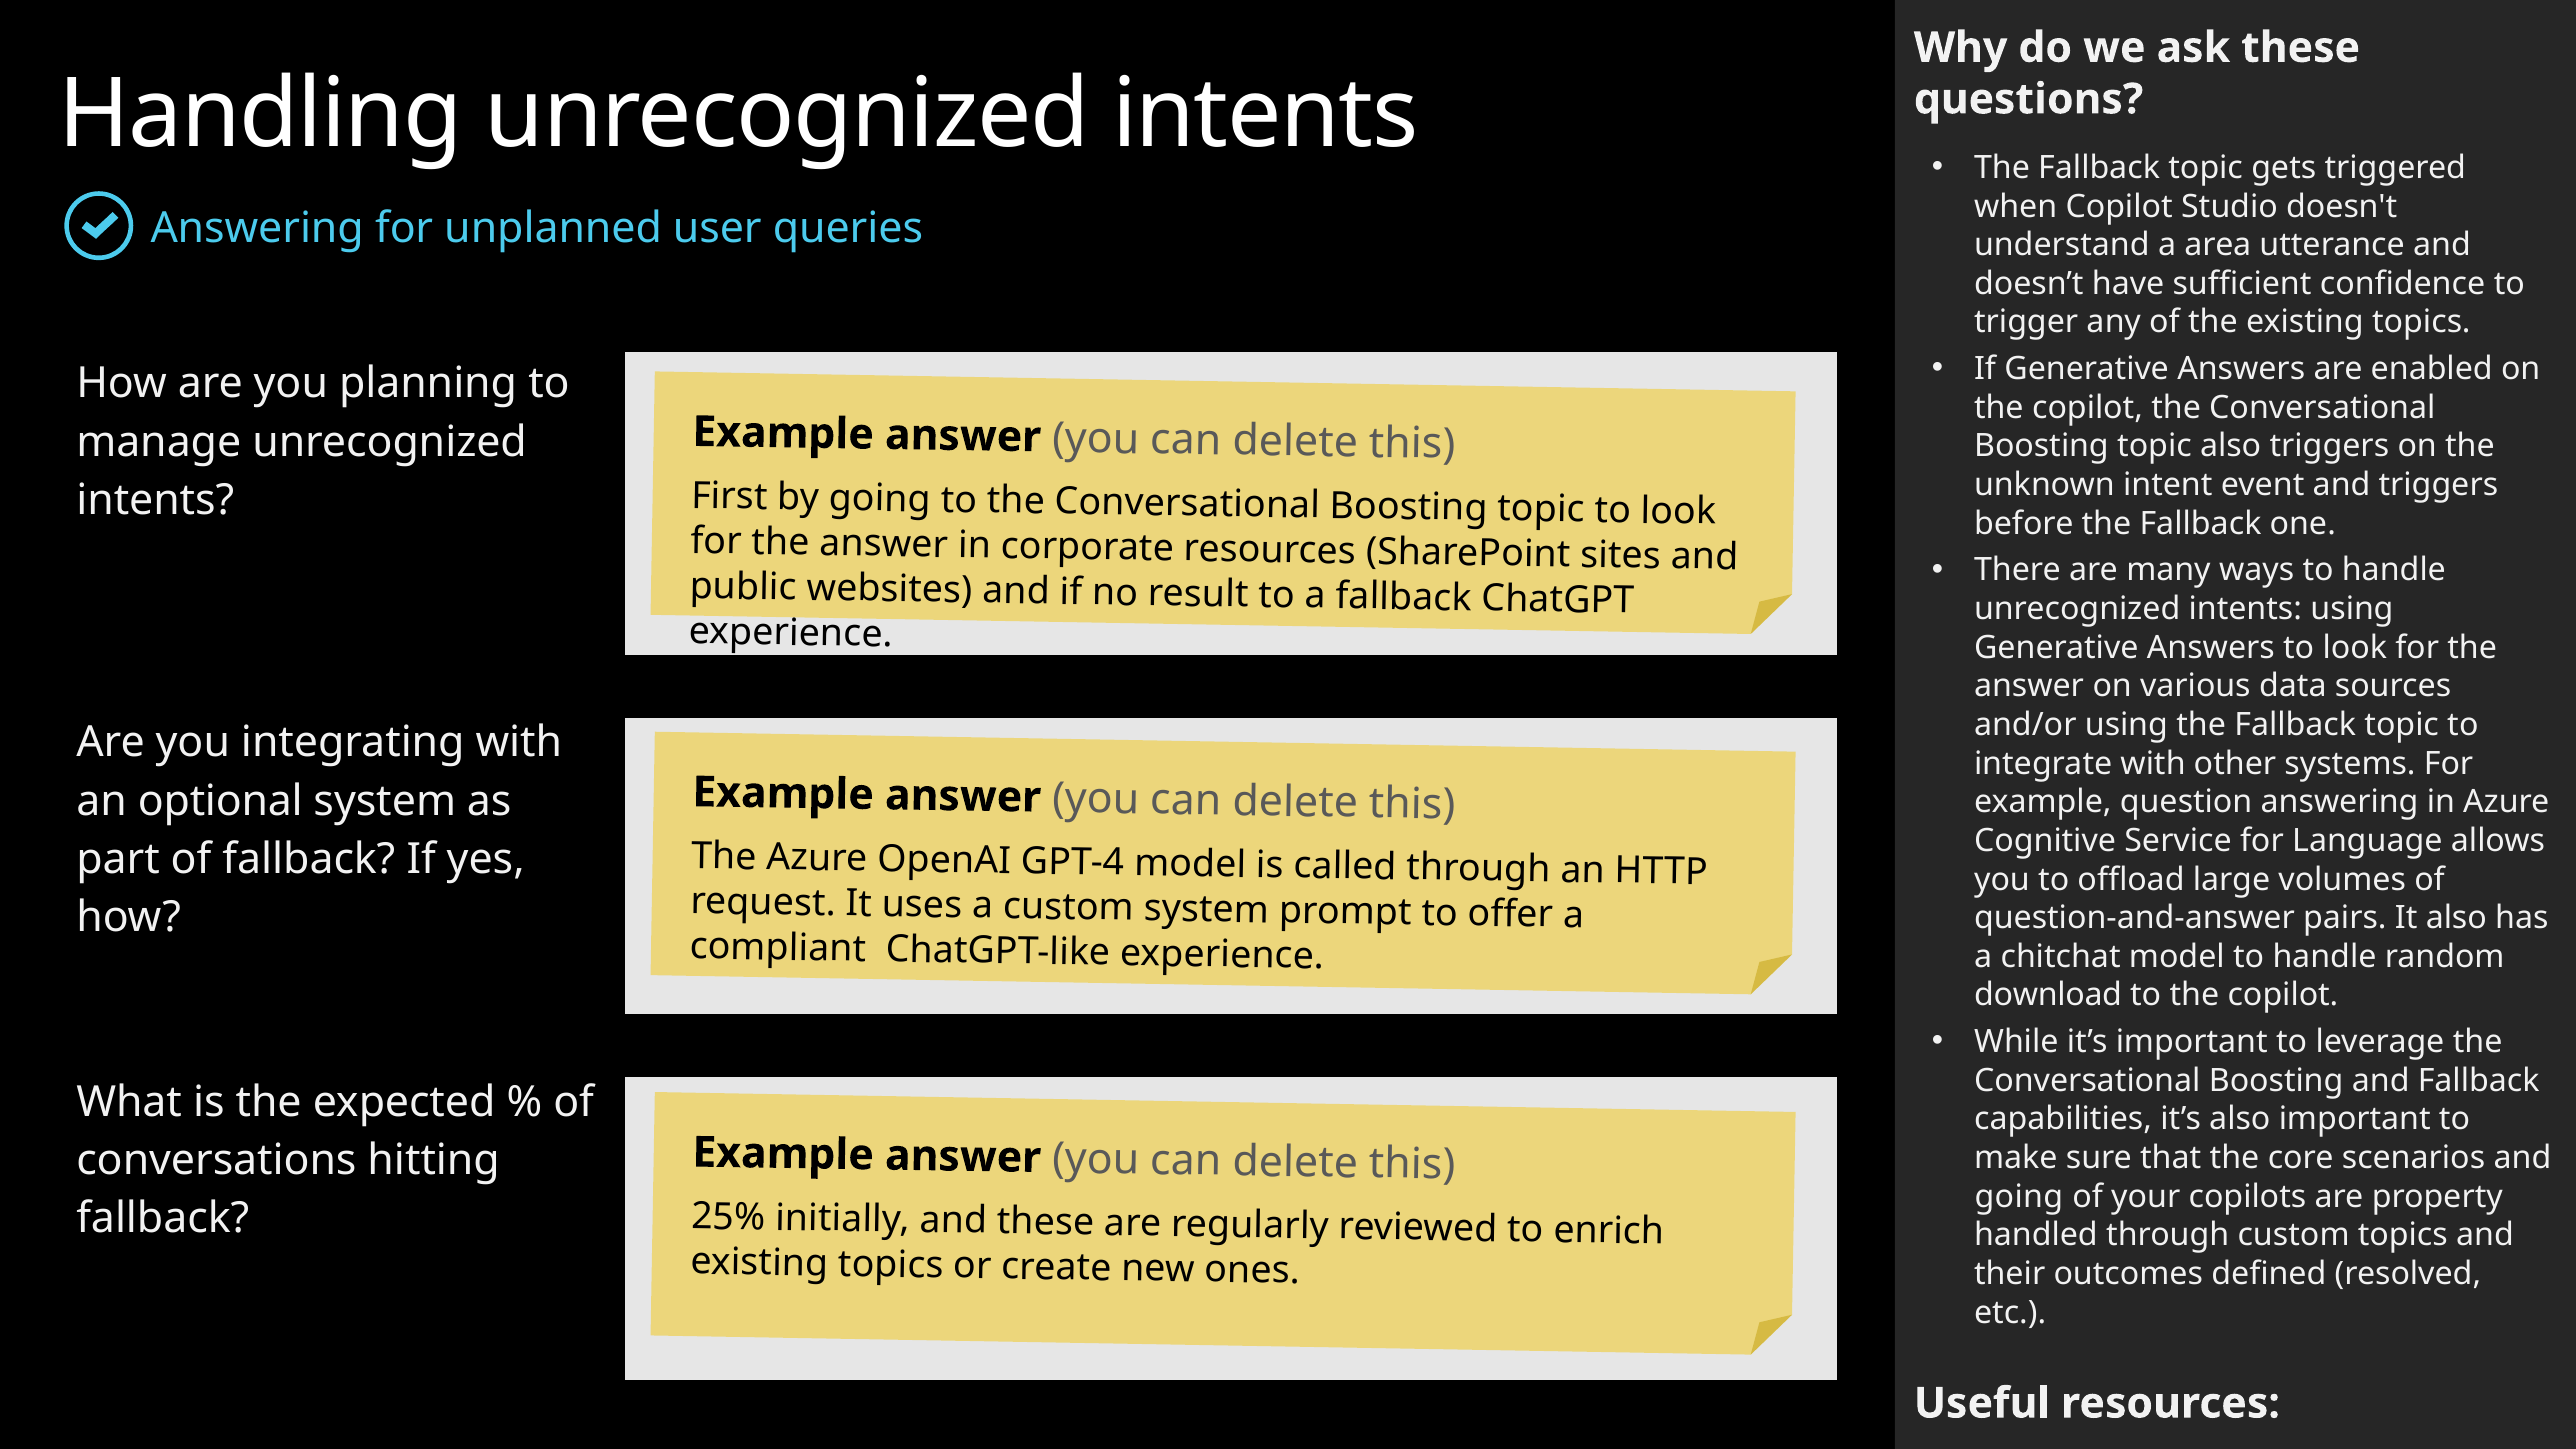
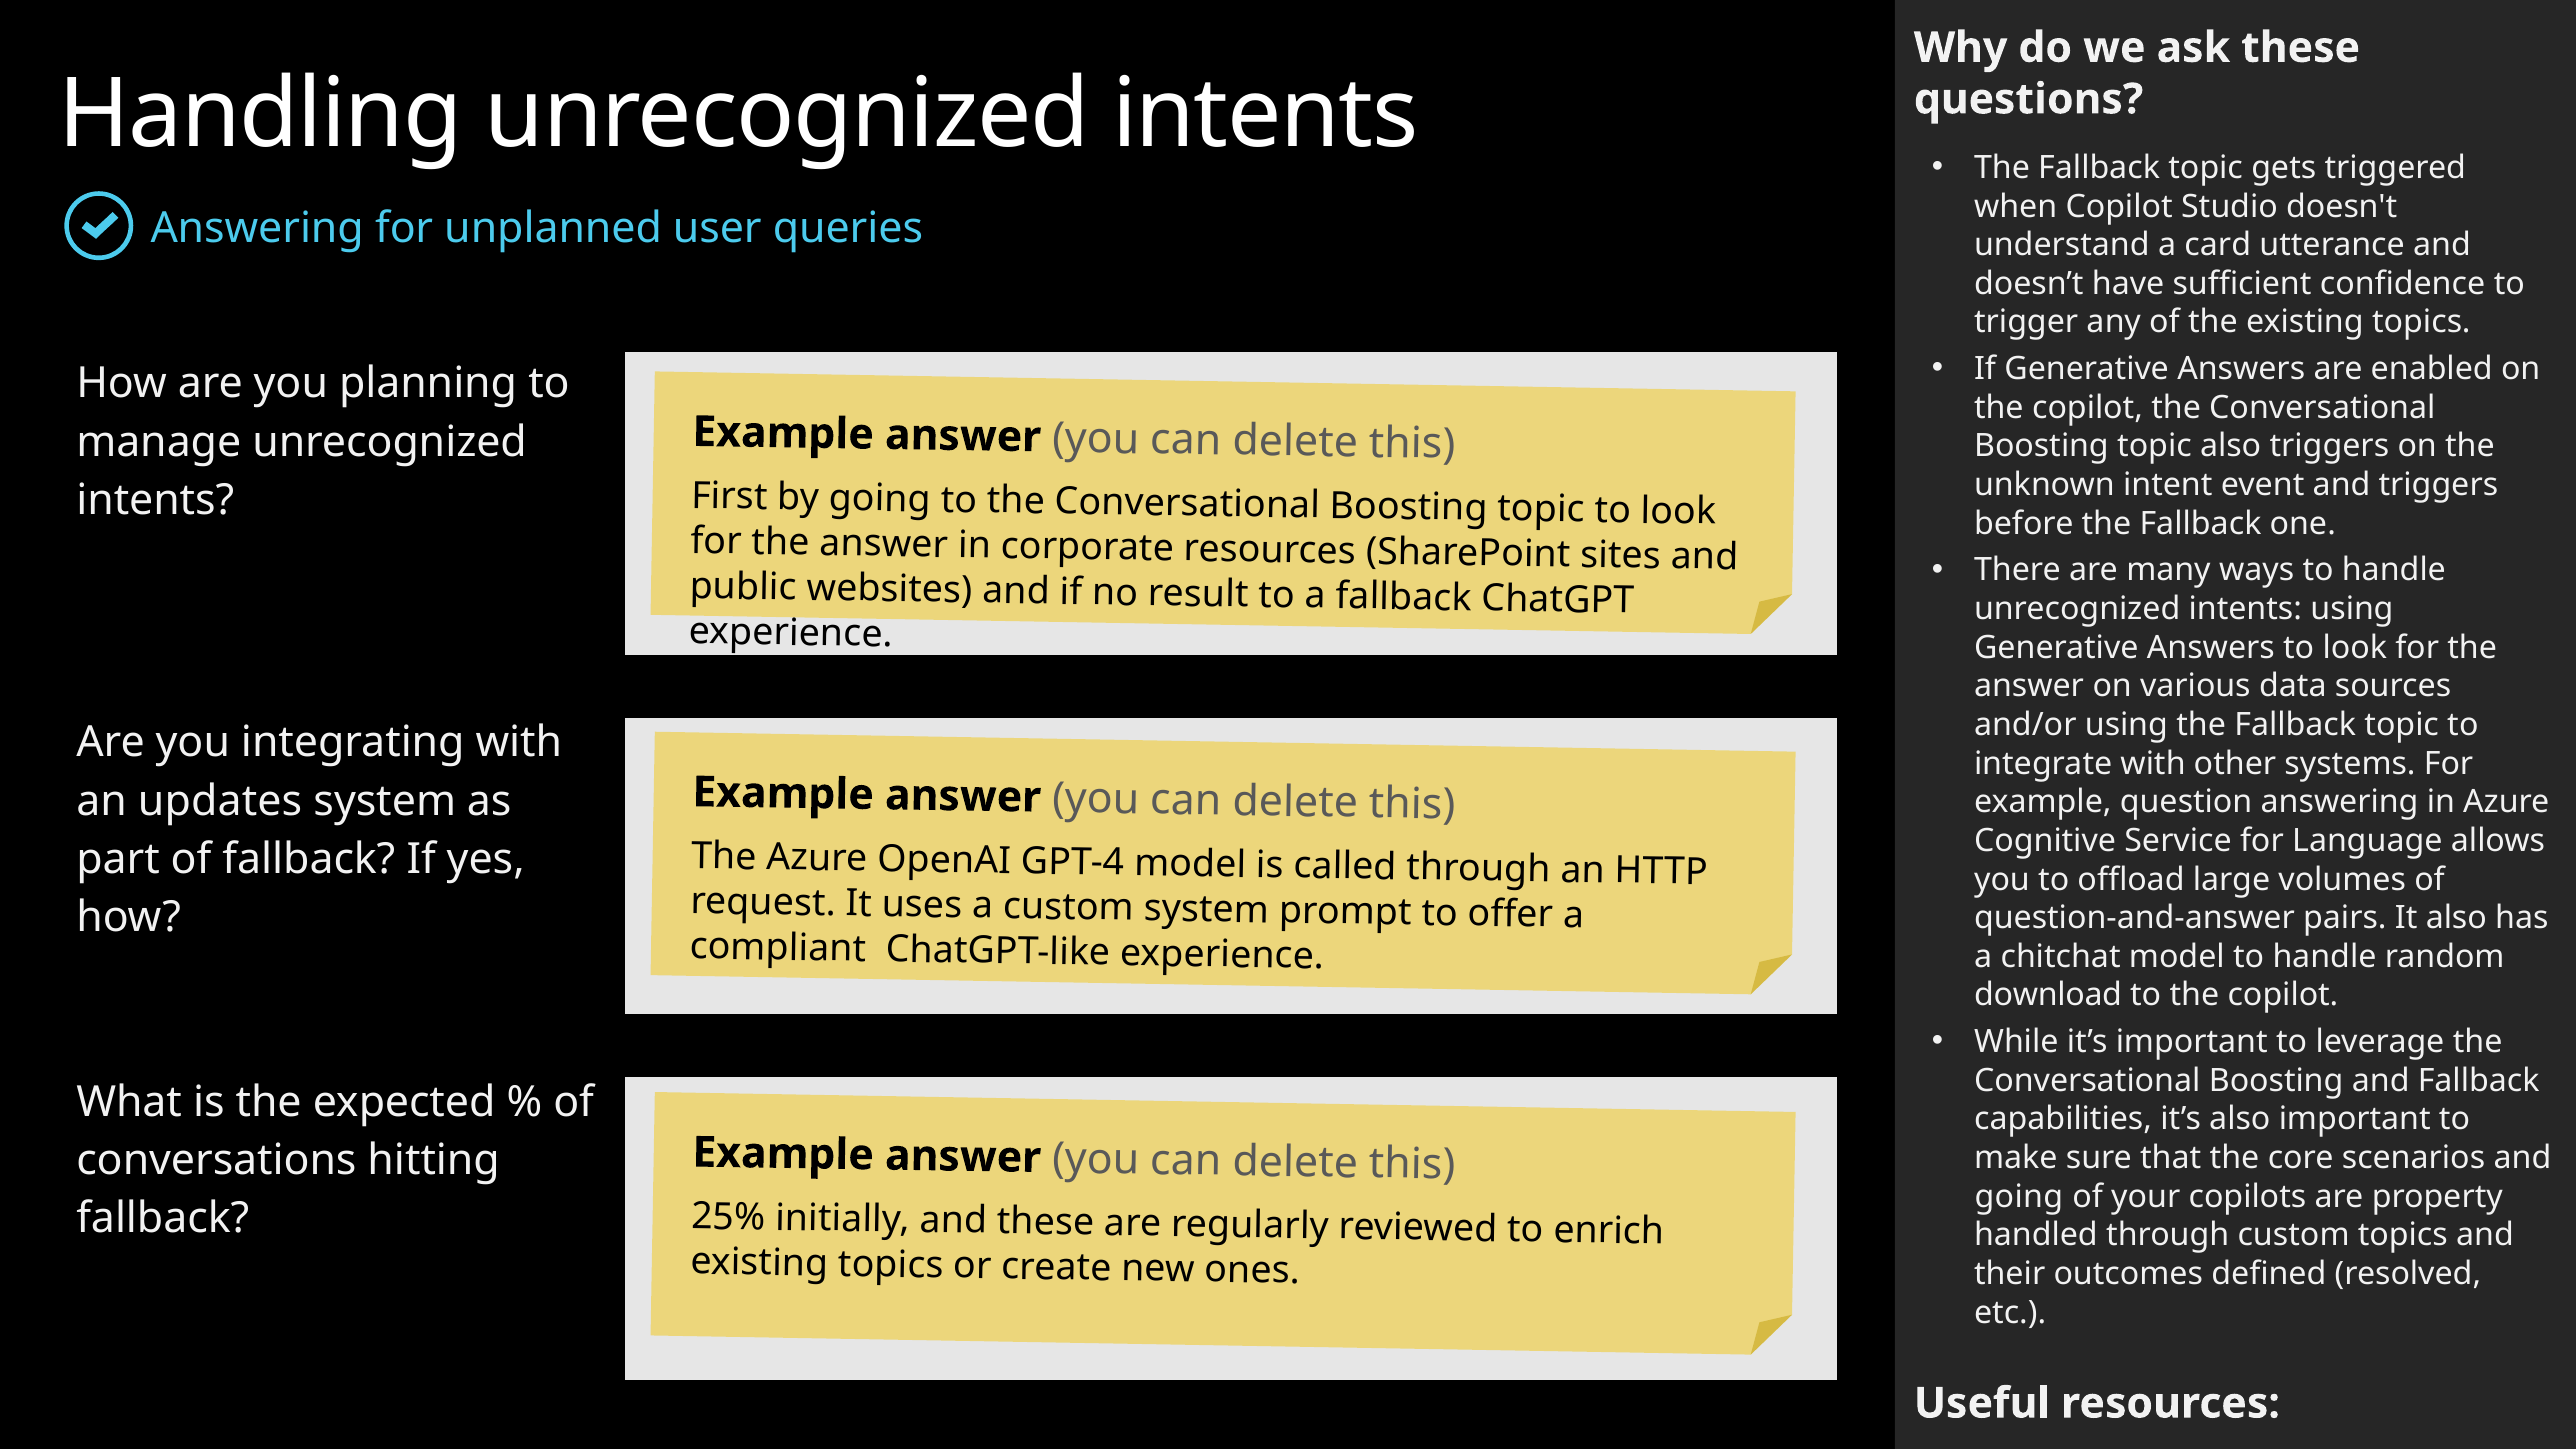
area: area -> card
optional: optional -> updates
